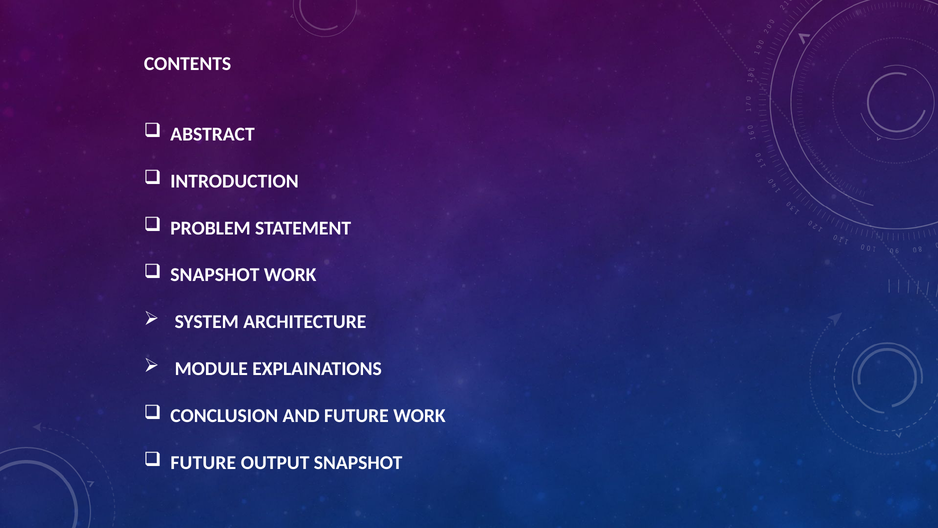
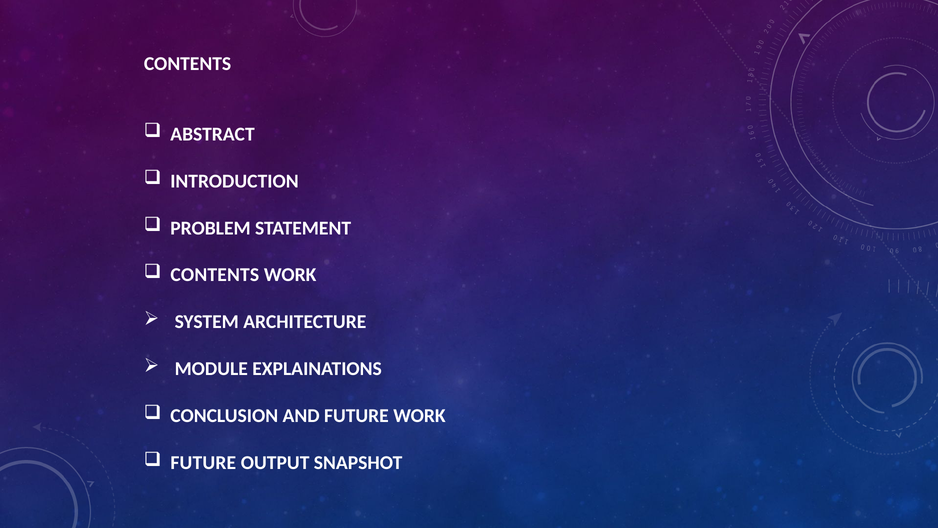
SNAPSHOT at (215, 275): SNAPSHOT -> CONTENTS
